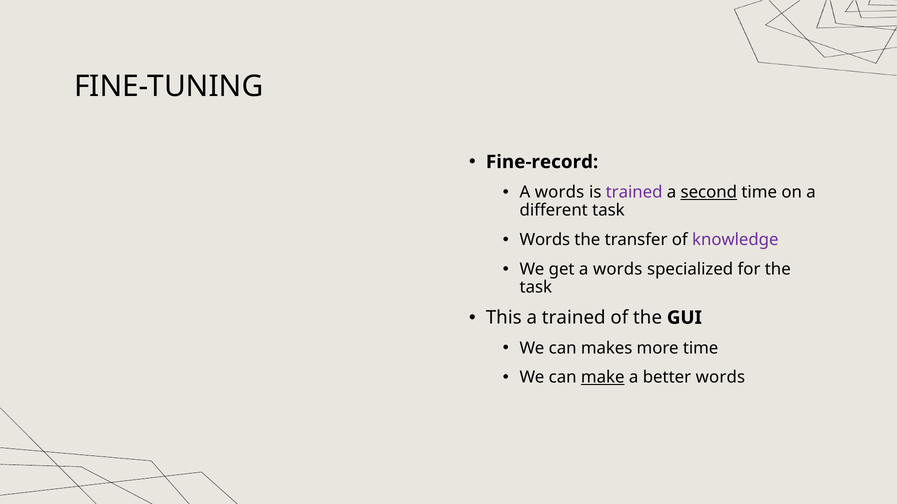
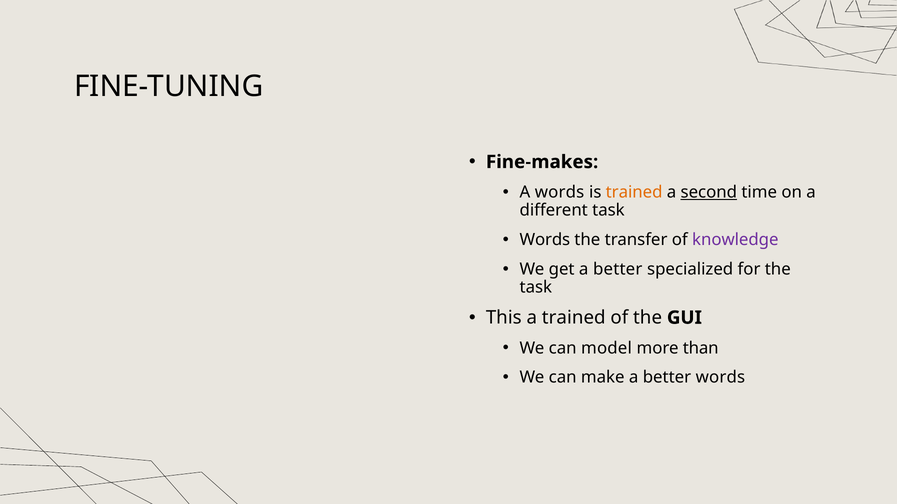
Fine-record: Fine-record -> Fine-makes
trained at (634, 193) colour: purple -> orange
get a words: words -> better
makes: makes -> model
more time: time -> than
make underline: present -> none
